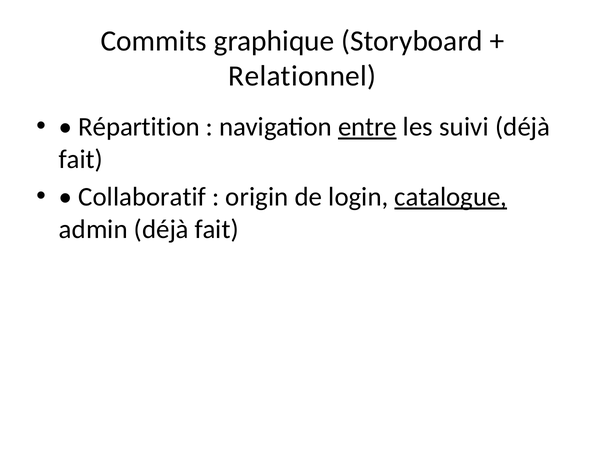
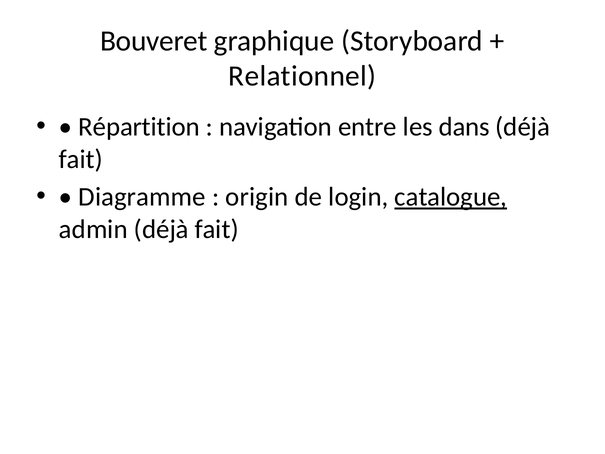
Commits: Commits -> Bouveret
entre underline: present -> none
suivi: suivi -> dans
Collaboratif: Collaboratif -> Diagramme
